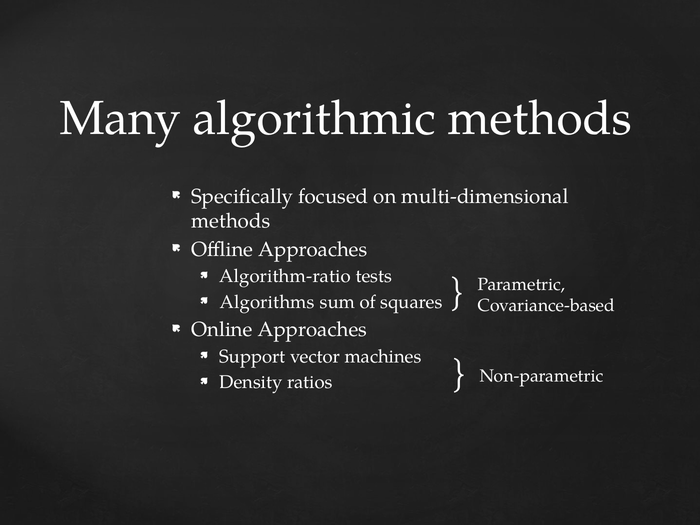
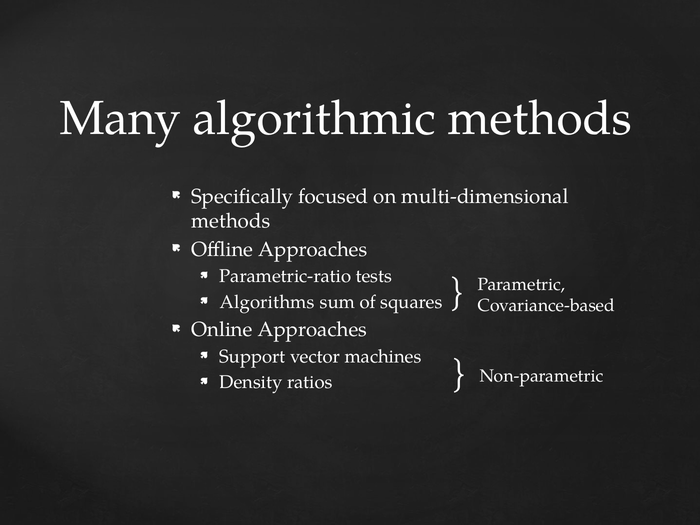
Algorithm-ratio: Algorithm-ratio -> Parametric-ratio
